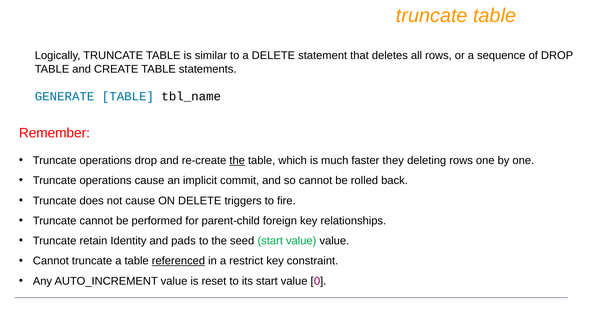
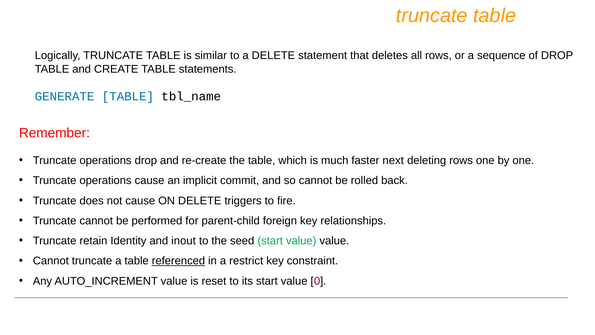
the at (237, 160) underline: present -> none
they: they -> next
pads: pads -> inout
